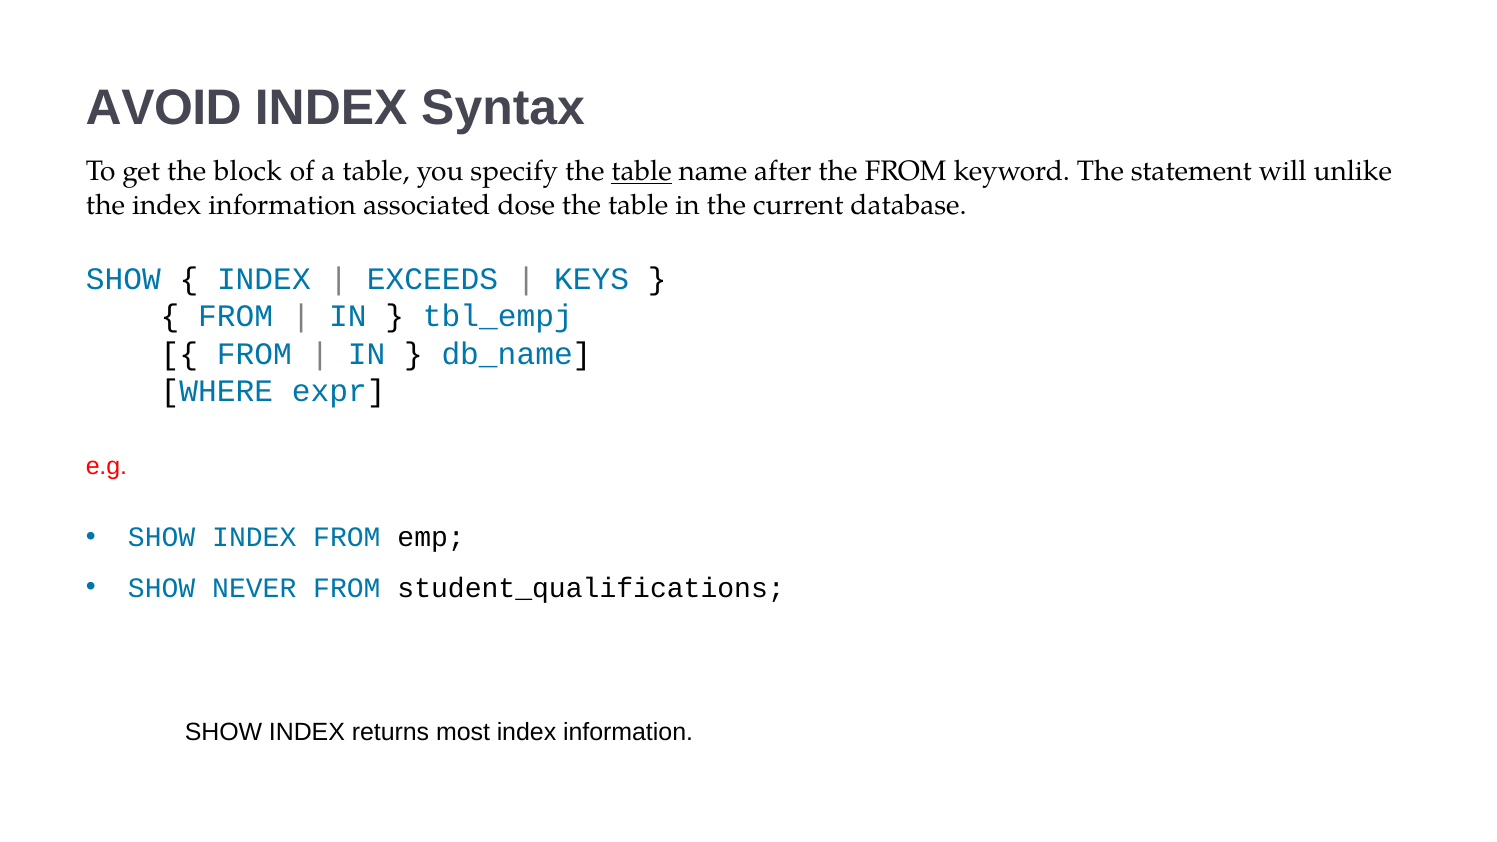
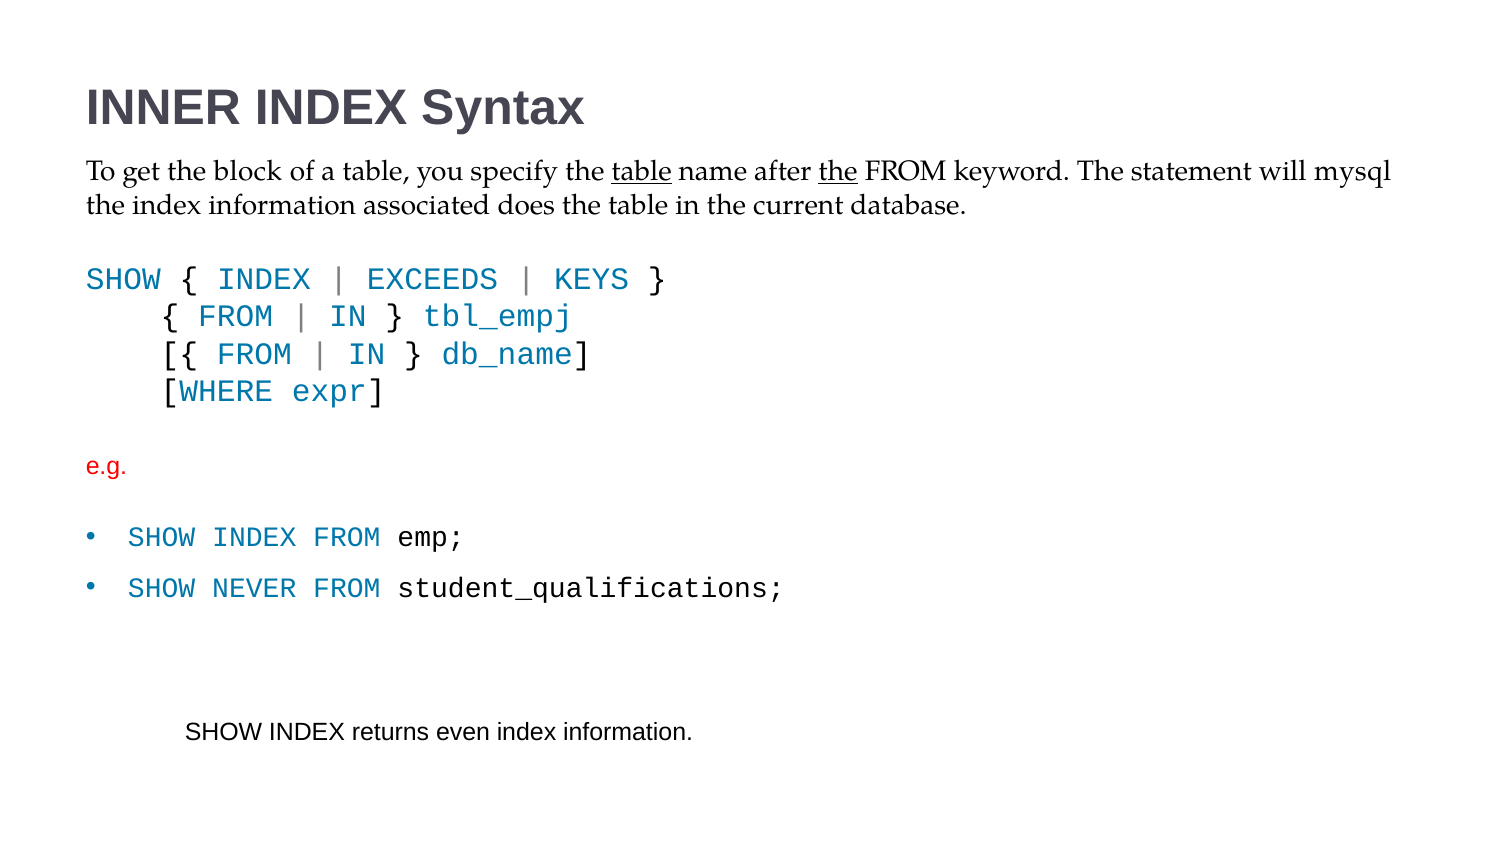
AVOID: AVOID -> INNER
the at (838, 171) underline: none -> present
unlike: unlike -> mysql
dose: dose -> does
most: most -> even
